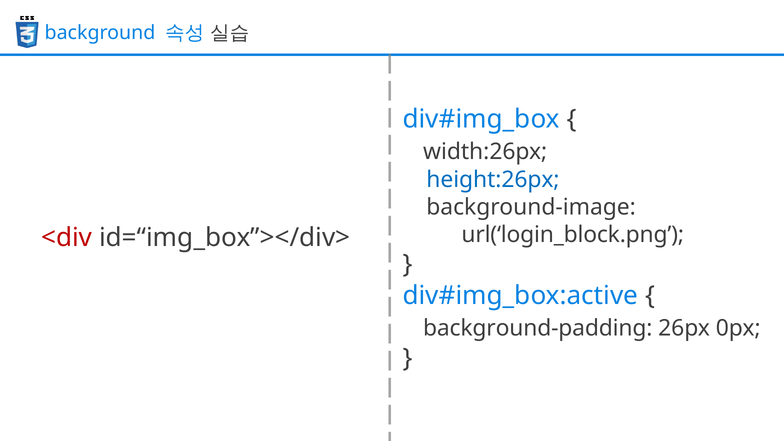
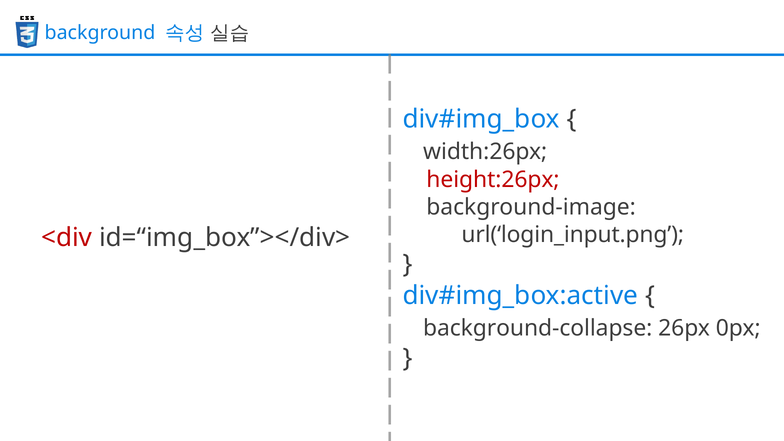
height:26px colour: blue -> red
url(‘login_block.png: url(‘login_block.png -> url(‘login_input.png
background-padding: background-padding -> background-collapse
